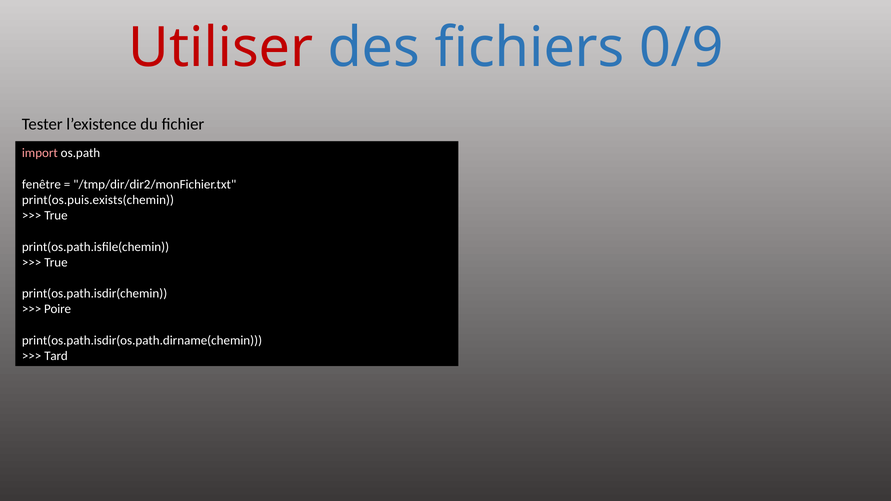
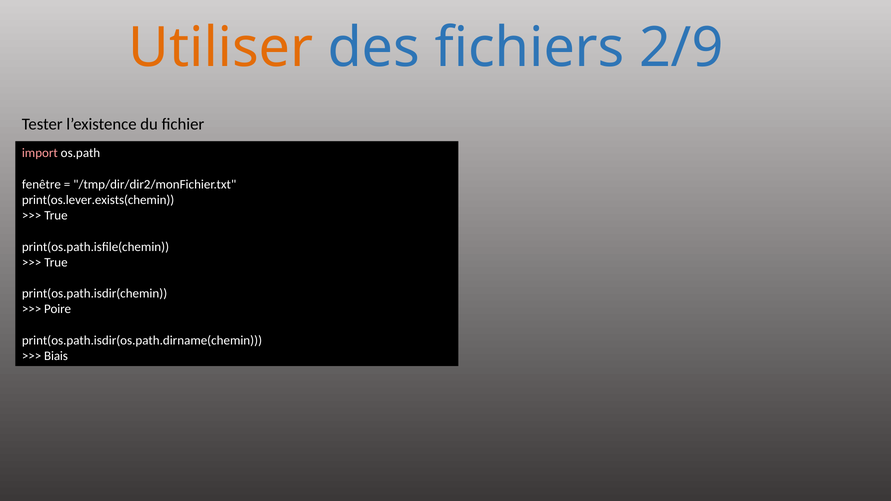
Utiliser colour: red -> orange
0/9: 0/9 -> 2/9
print(os.puis.exists(chemin: print(os.puis.exists(chemin -> print(os.lever.exists(chemin
Tard: Tard -> Biais
